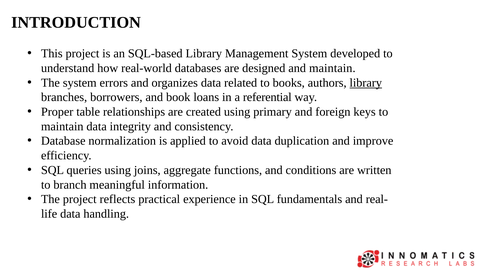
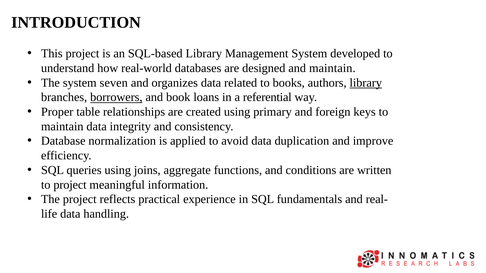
errors: errors -> seven
borrowers underline: none -> present
to branch: branch -> project
